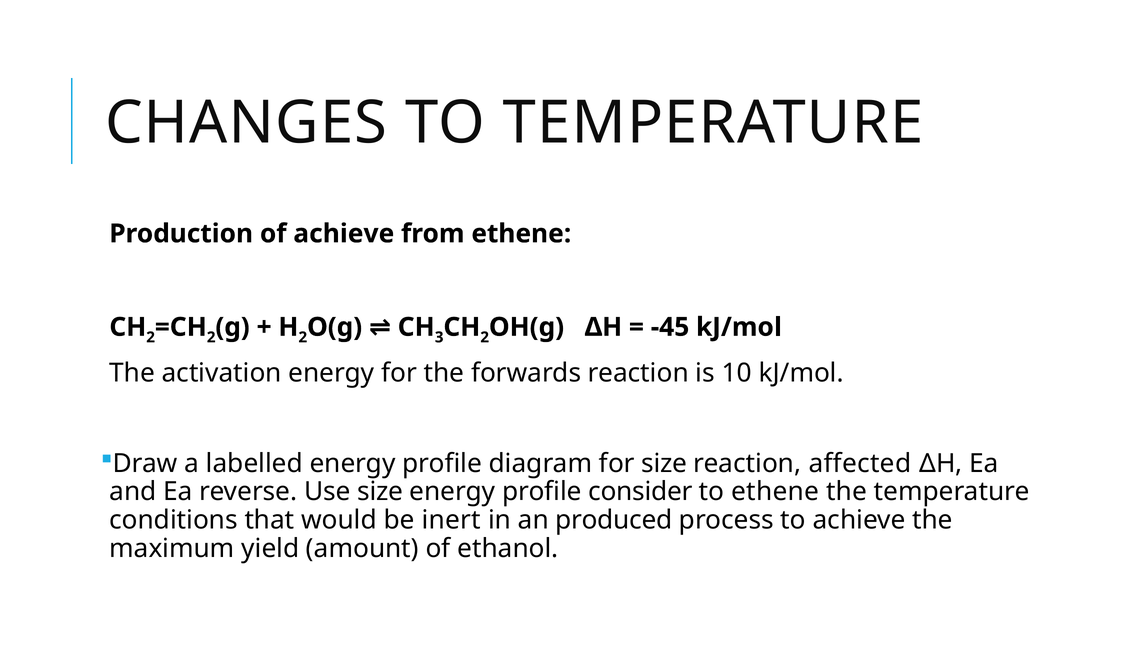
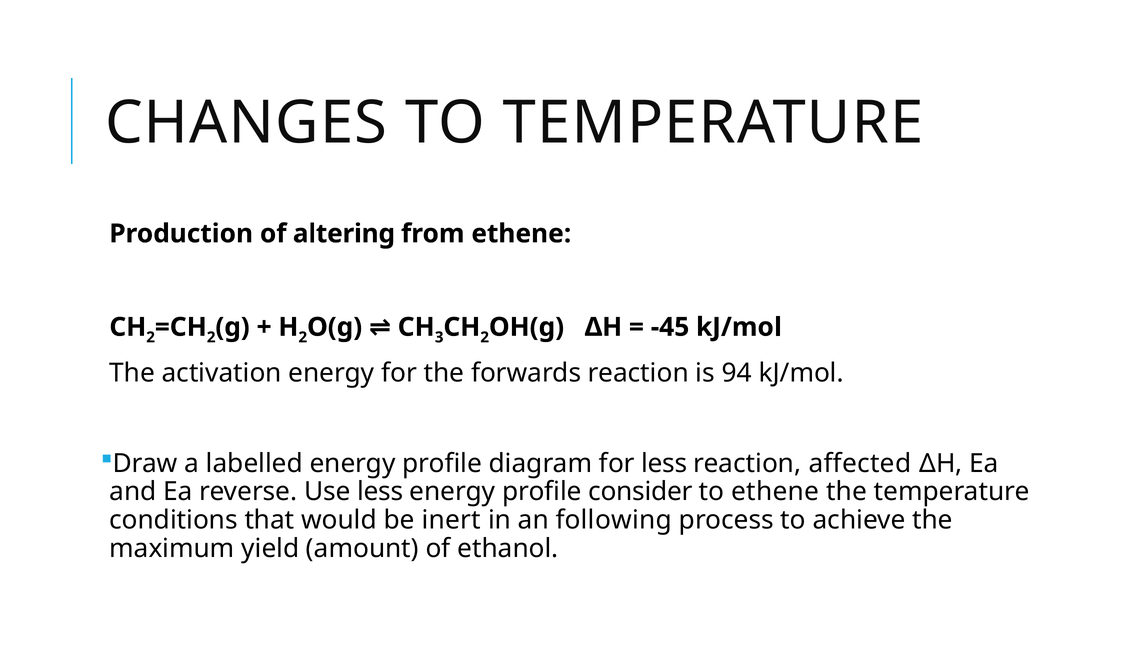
of achieve: achieve -> altering
10: 10 -> 94
for size: size -> less
Use size: size -> less
produced: produced -> following
